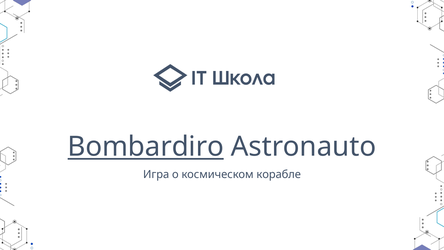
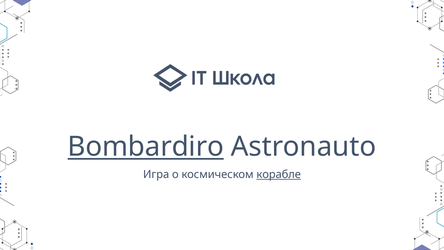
корабле underline: none -> present
